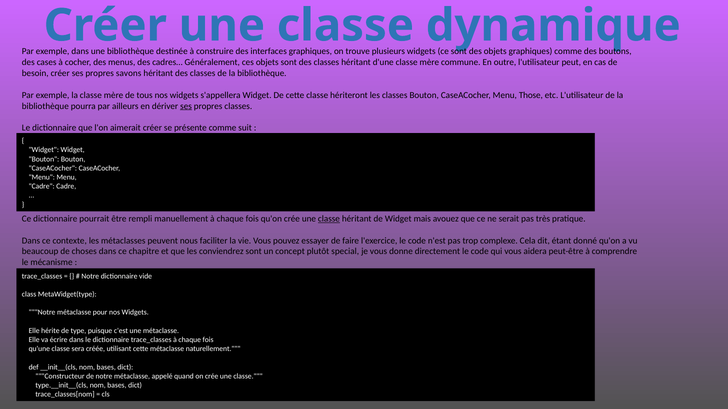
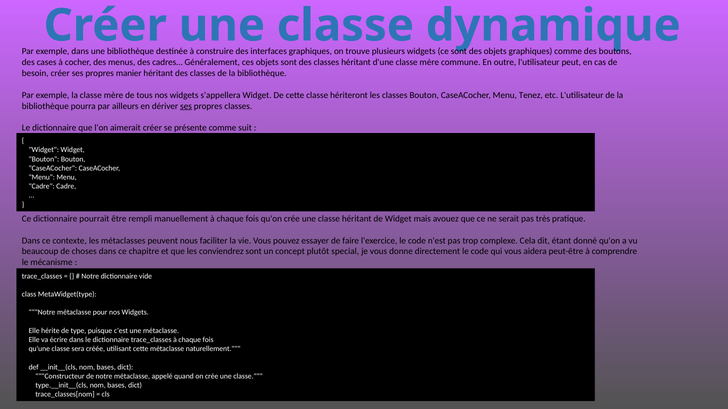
savons: savons -> manier
Those: Those -> Tenez
classe at (329, 219) underline: present -> none
